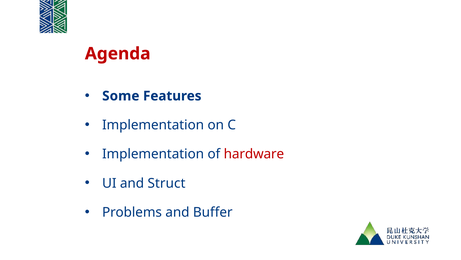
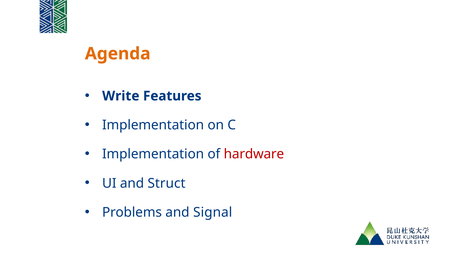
Agenda colour: red -> orange
Some: Some -> Write
Buffer: Buffer -> Signal
